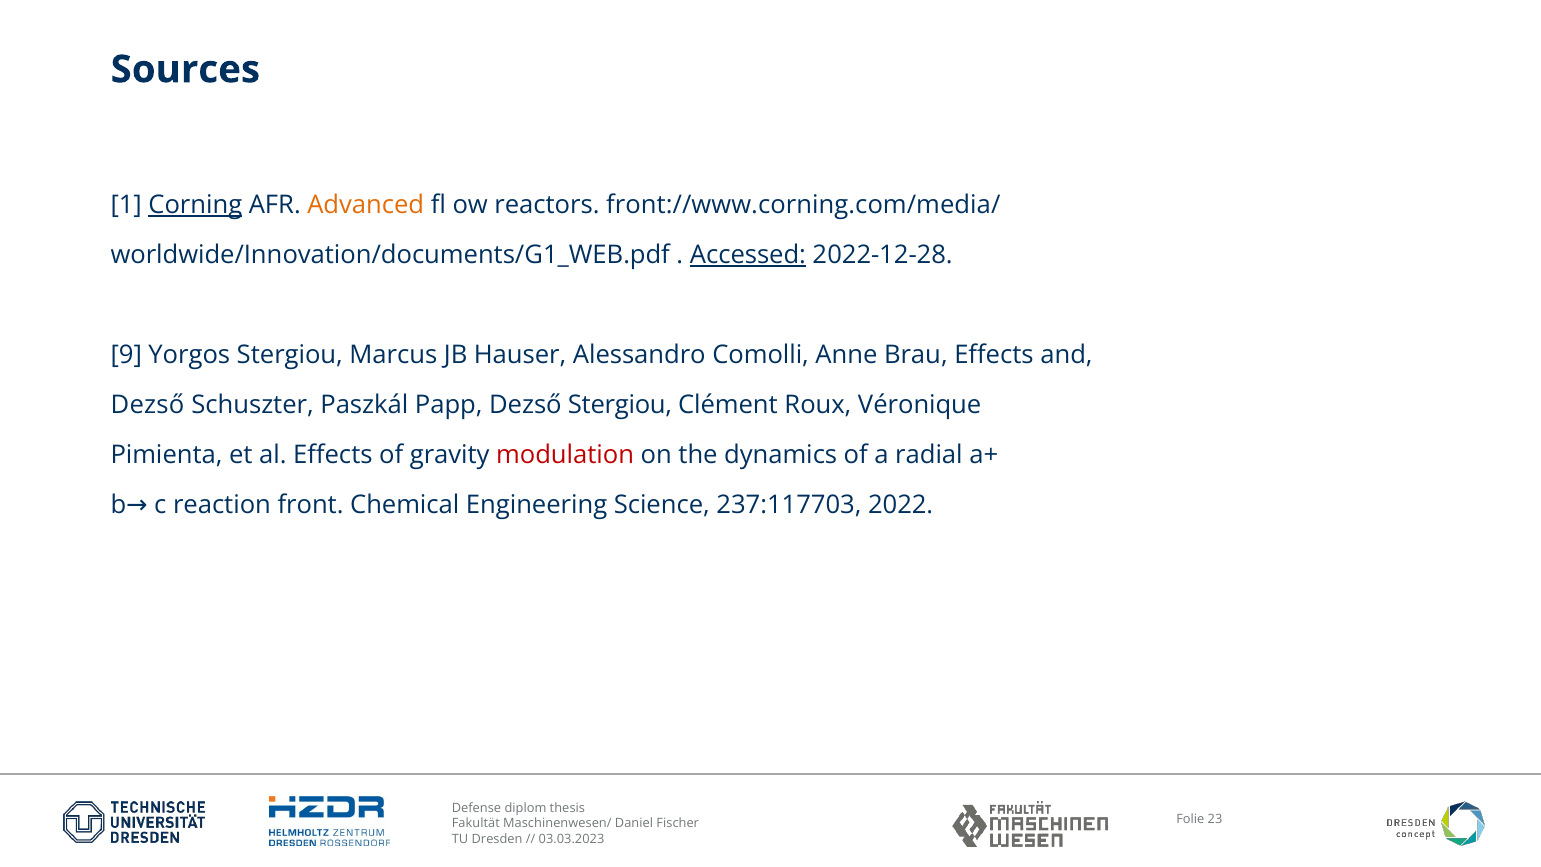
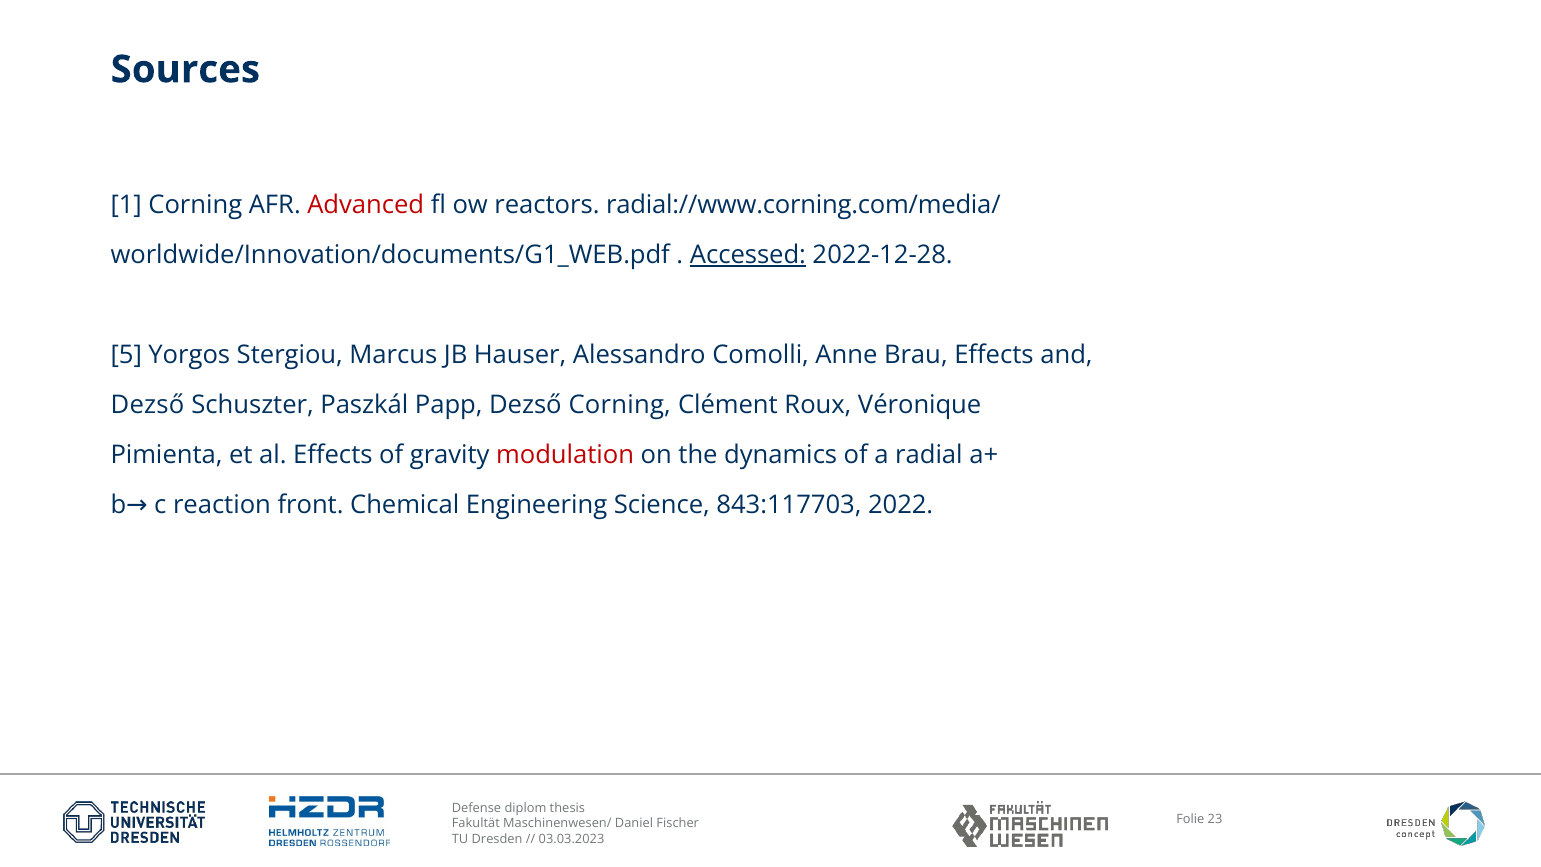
Corning at (195, 205) underline: present -> none
Advanced colour: orange -> red
front://www.corning.com/media/: front://www.corning.com/media/ -> radial://www.corning.com/media/
9: 9 -> 5
Dezső Stergiou: Stergiou -> Corning
237:117703: 237:117703 -> 843:117703
